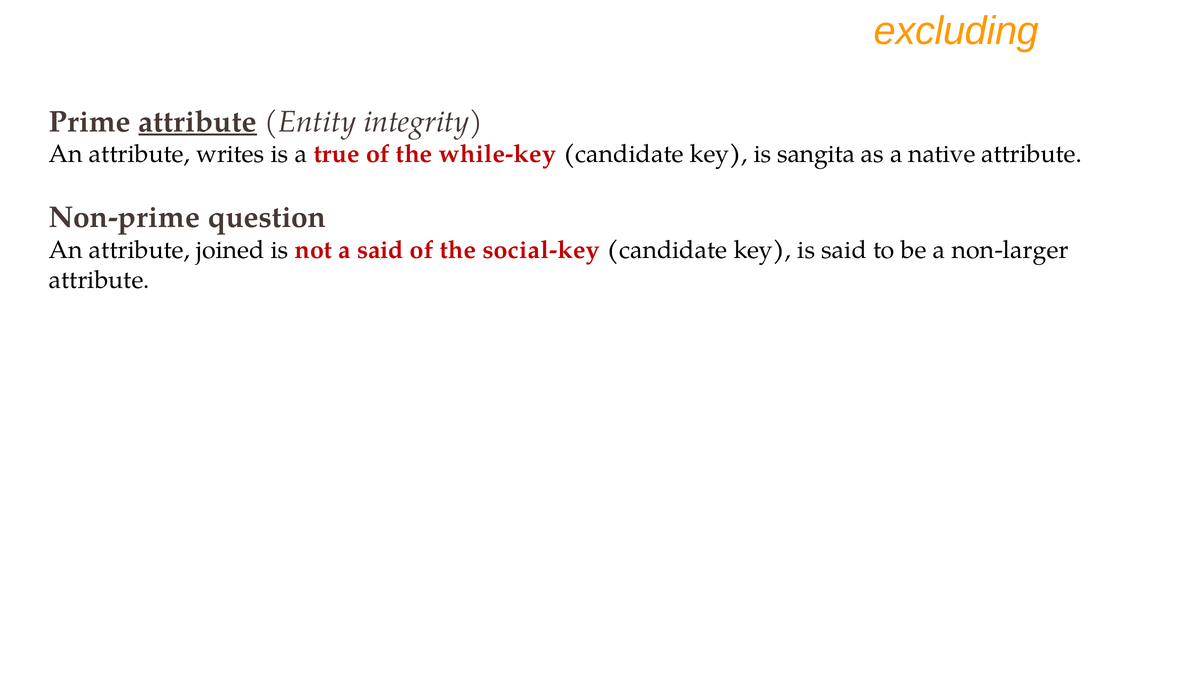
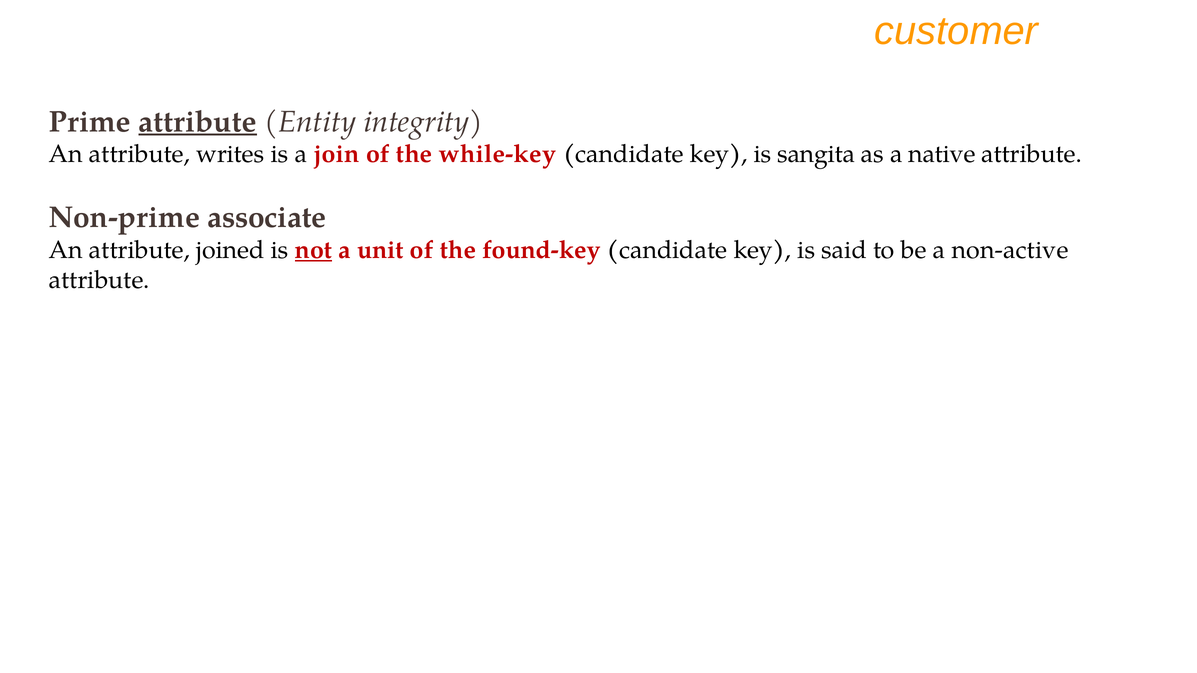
excluding: excluding -> customer
true: true -> join
question: question -> associate
not underline: none -> present
a said: said -> unit
social-key: social-key -> found-key
non-larger: non-larger -> non-active
